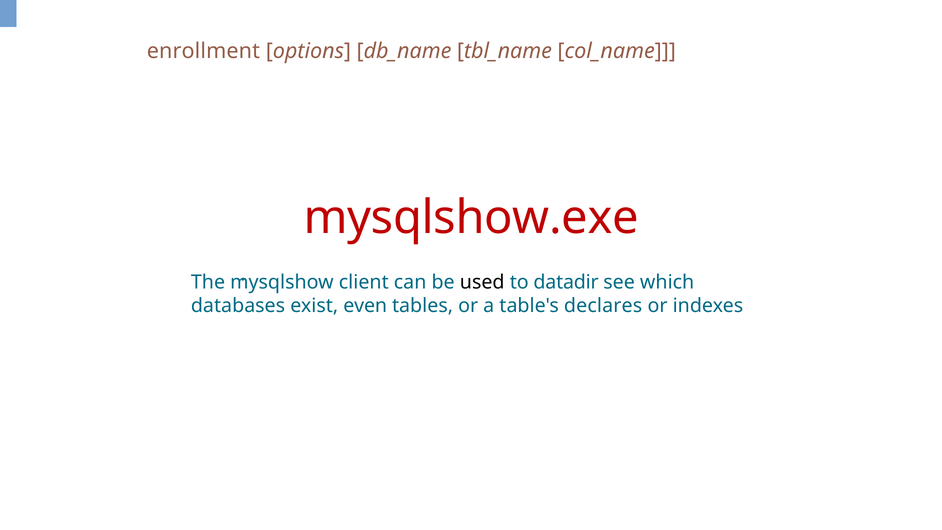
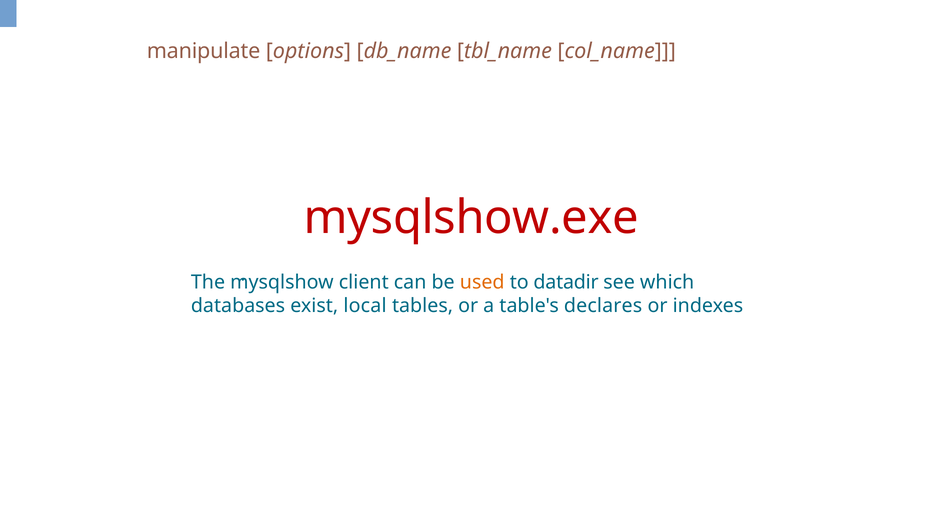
enrollment: enrollment -> manipulate
used colour: black -> orange
even: even -> local
